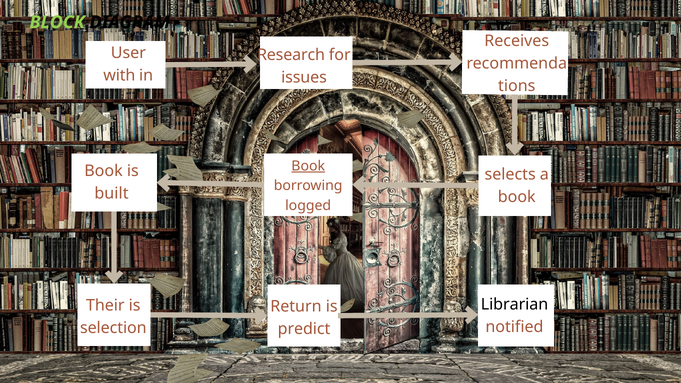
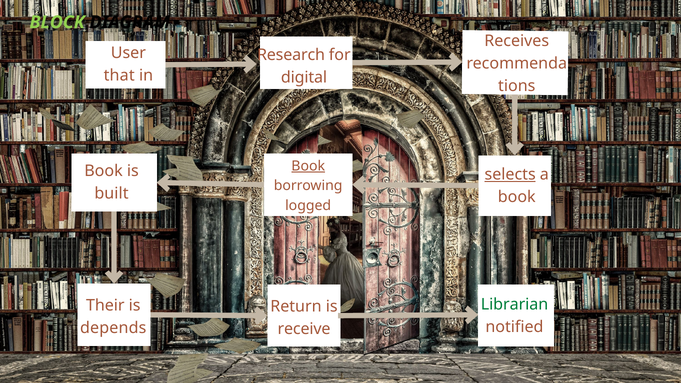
with: with -> that
issues: issues -> digital
selects underline: none -> present
Librarian colour: black -> green
selection: selection -> depends
predict: predict -> receive
